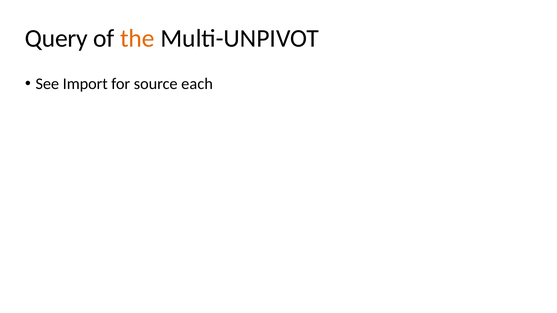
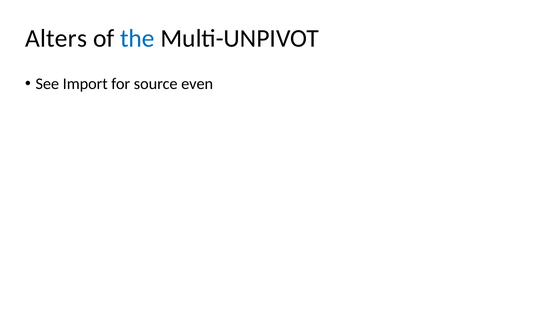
Query: Query -> Alters
the colour: orange -> blue
each: each -> even
